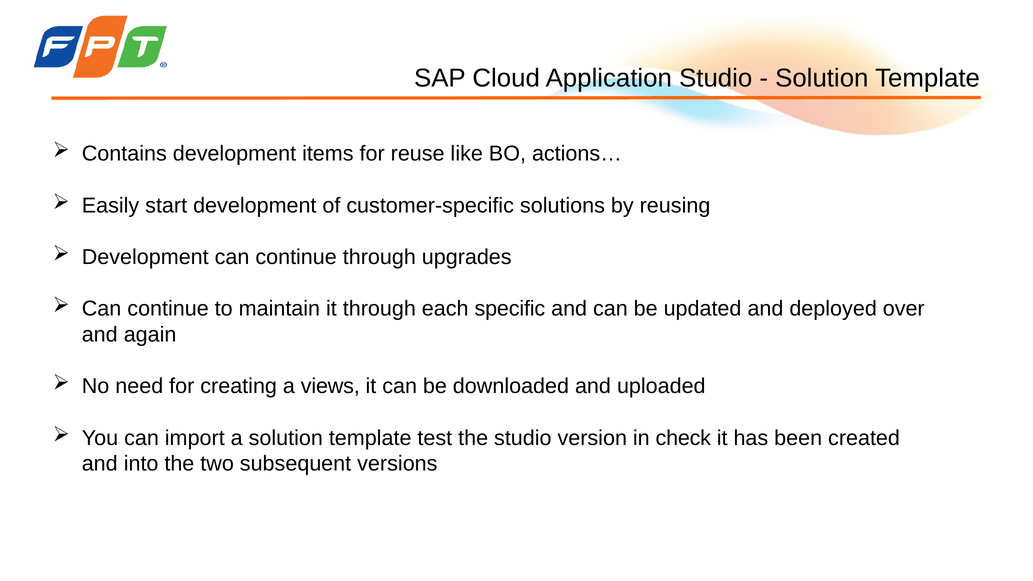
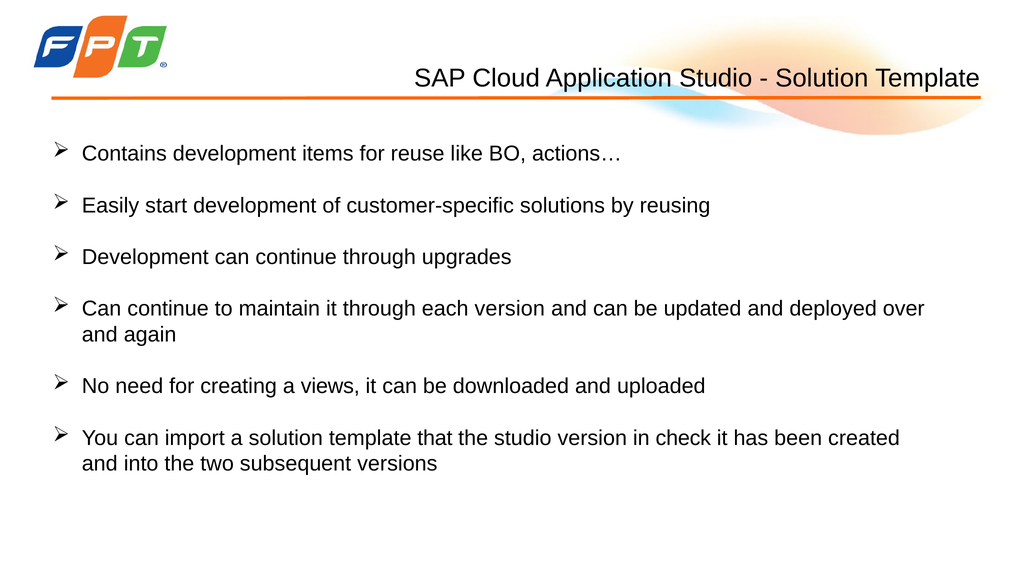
each specific: specific -> version
test: test -> that
